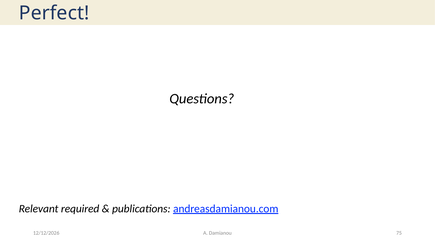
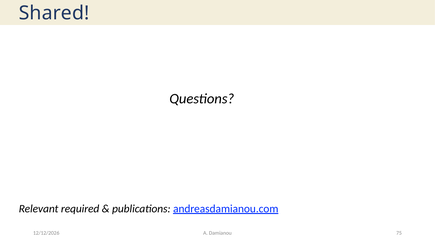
Perfect: Perfect -> Shared
